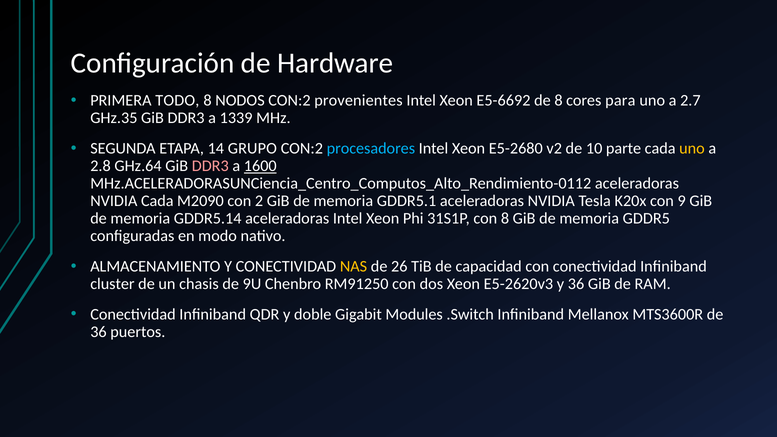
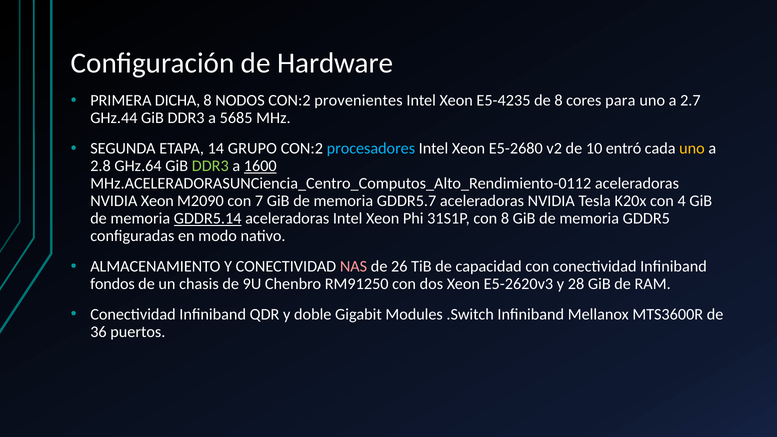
TODO: TODO -> DICHA
E5-6692: E5-6692 -> E5-4235
GHz.35: GHz.35 -> GHz.44
1339: 1339 -> 5685
parte: parte -> entró
DDR3 at (210, 166) colour: pink -> light green
NVIDIA Cada: Cada -> Xeon
2: 2 -> 7
GDDR5.1: GDDR5.1 -> GDDR5.7
9: 9 -> 4
GDDR5.14 underline: none -> present
NAS colour: yellow -> pink
cluster: cluster -> fondos
y 36: 36 -> 28
